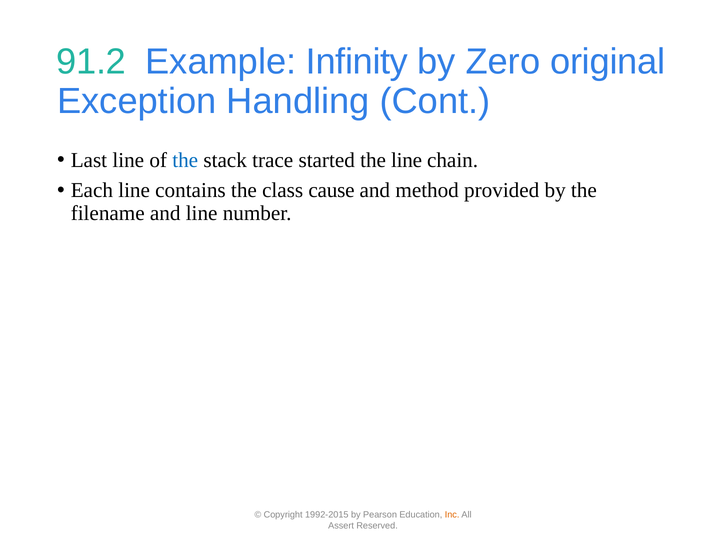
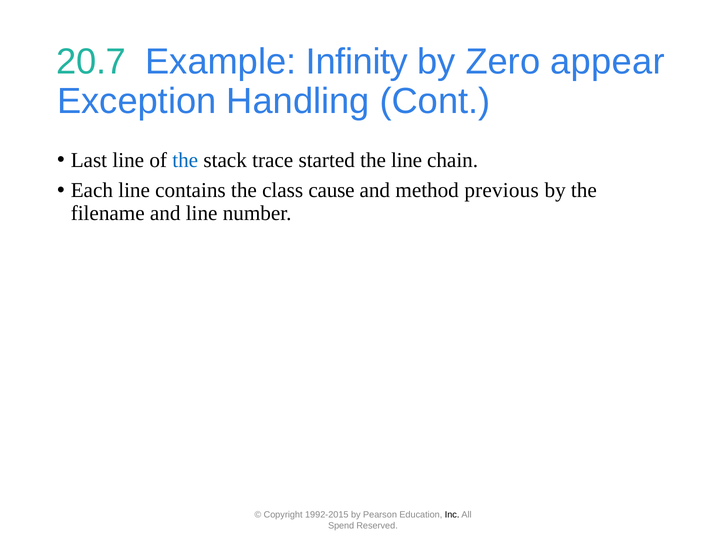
91.2: 91.2 -> 20.7
original: original -> appear
provided: provided -> previous
Inc colour: orange -> black
Assert: Assert -> Spend
